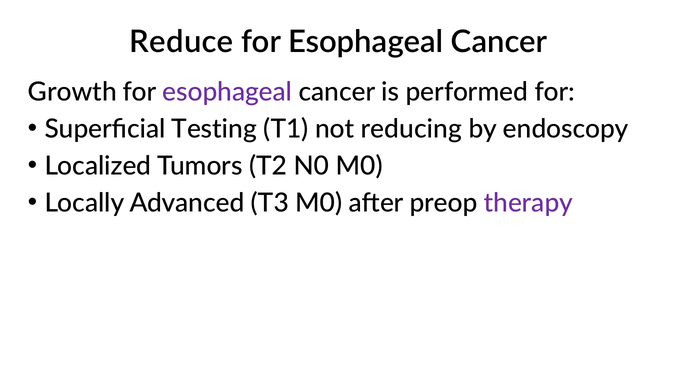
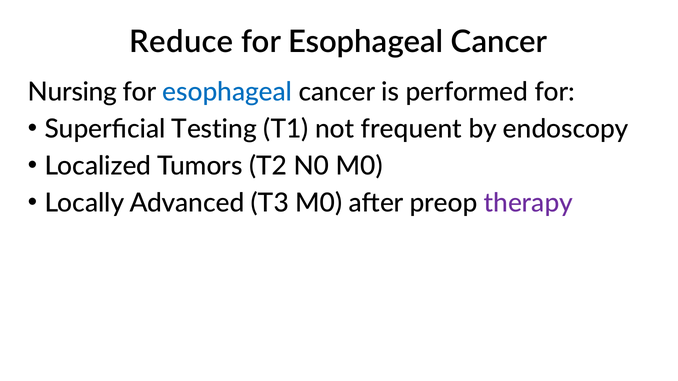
Growth: Growth -> Nursing
esophageal at (227, 92) colour: purple -> blue
reducing: reducing -> frequent
